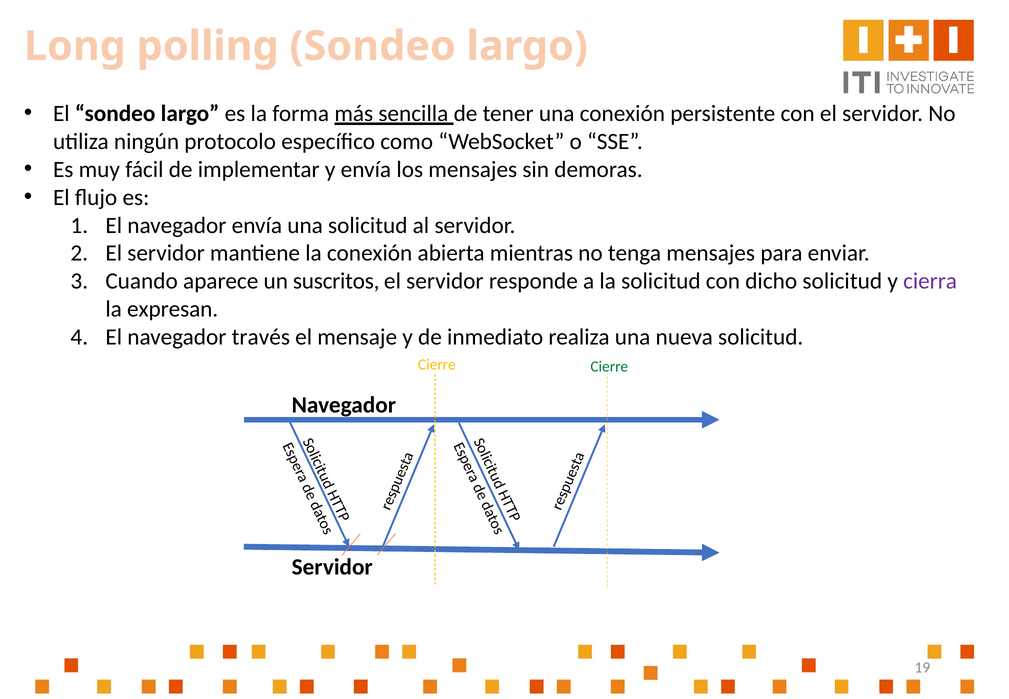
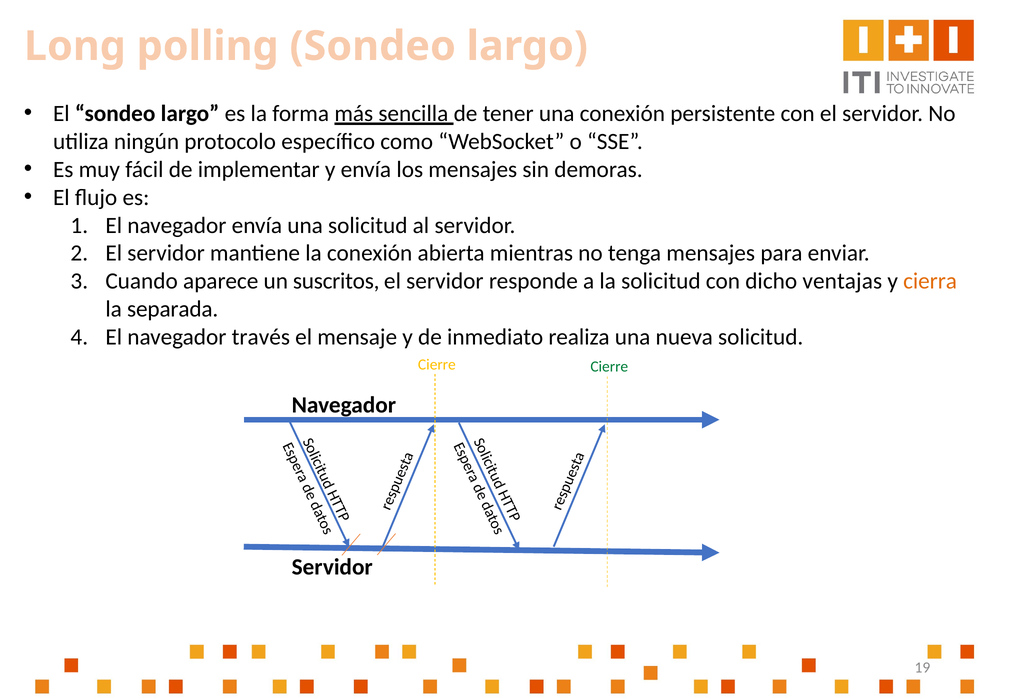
dicho solicitud: solicitud -> ventajas
cierra colour: purple -> orange
expresan: expresan -> separada
